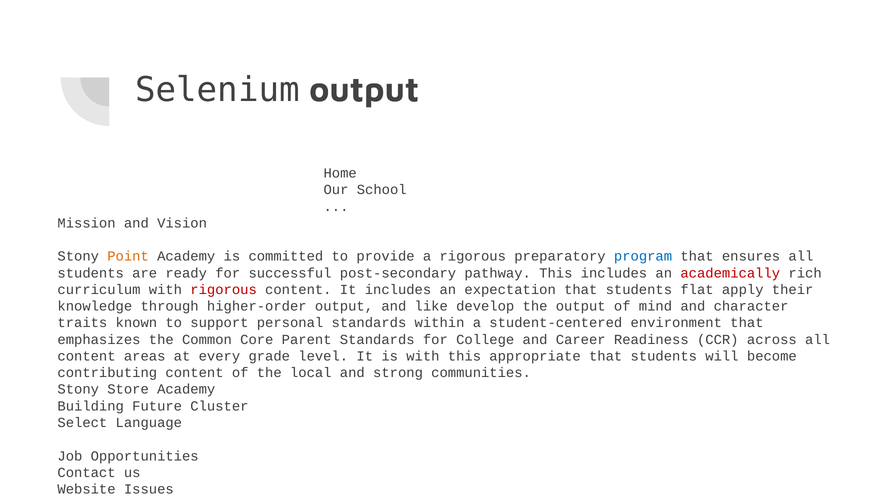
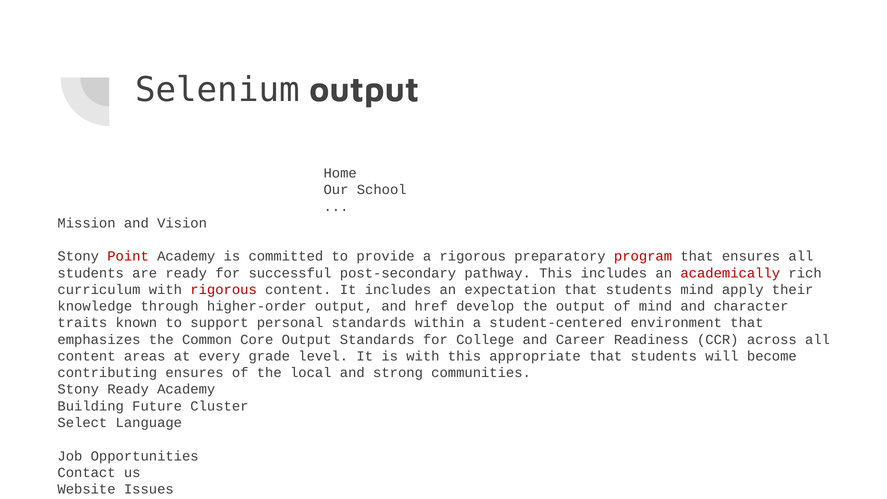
Point colour: orange -> red
program colour: blue -> red
students flat: flat -> mind
like: like -> href
Core Parent: Parent -> Output
contributing content: content -> ensures
Stony Store: Store -> Ready
